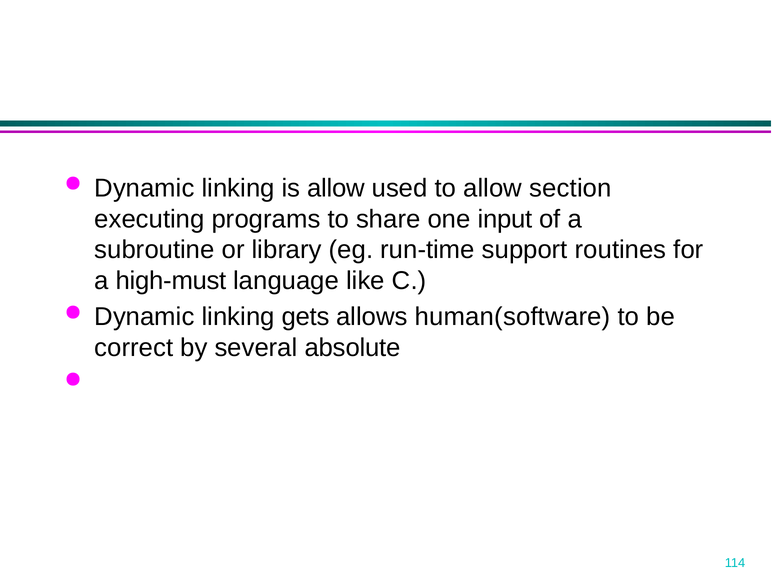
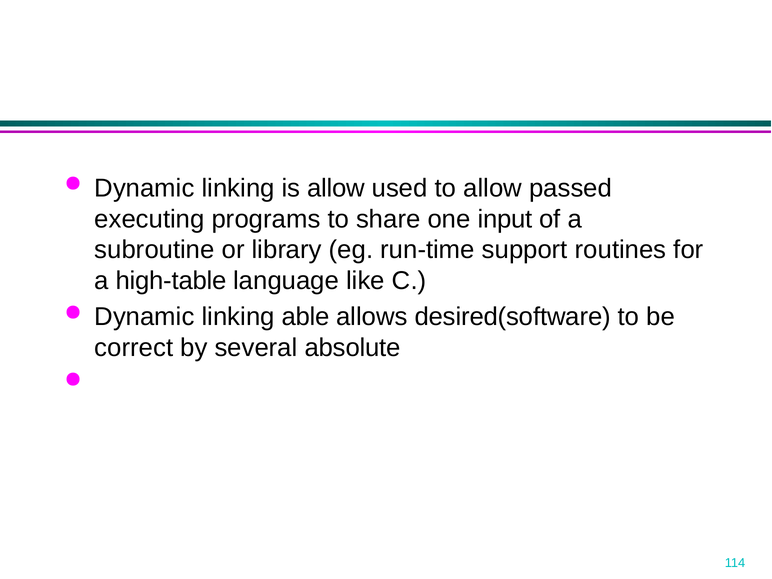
section: section -> passed
high-must: high-must -> high-table
gets: gets -> able
human(software: human(software -> desired(software
